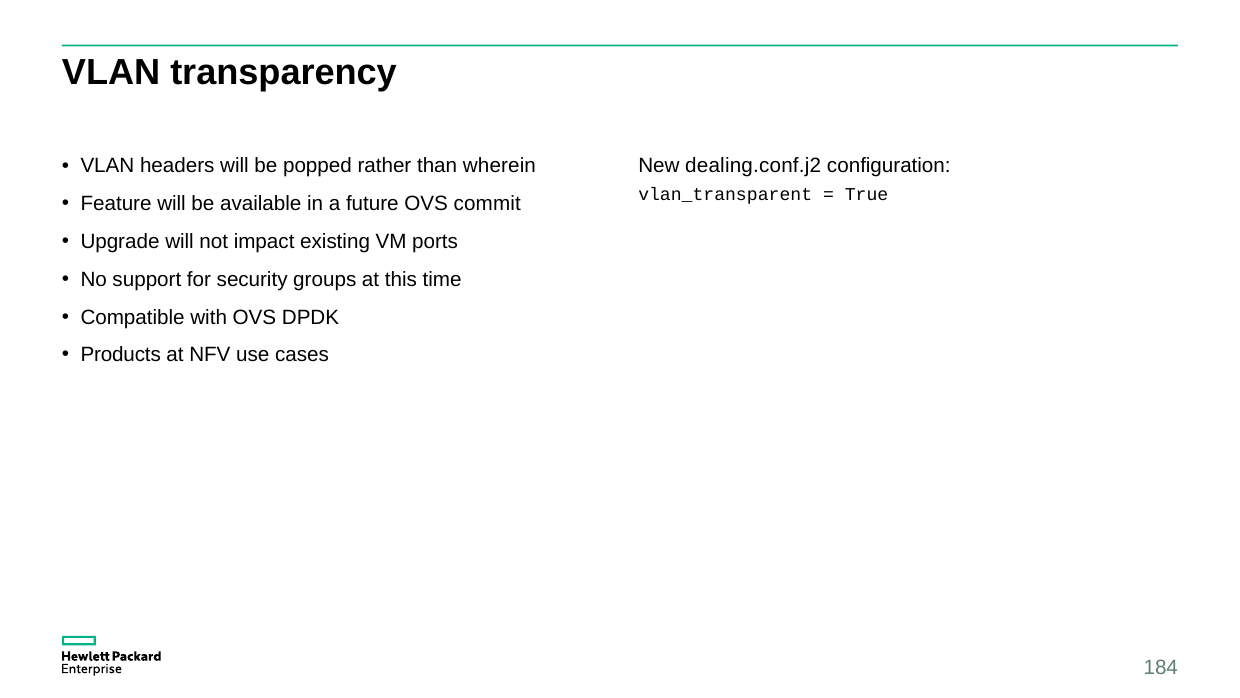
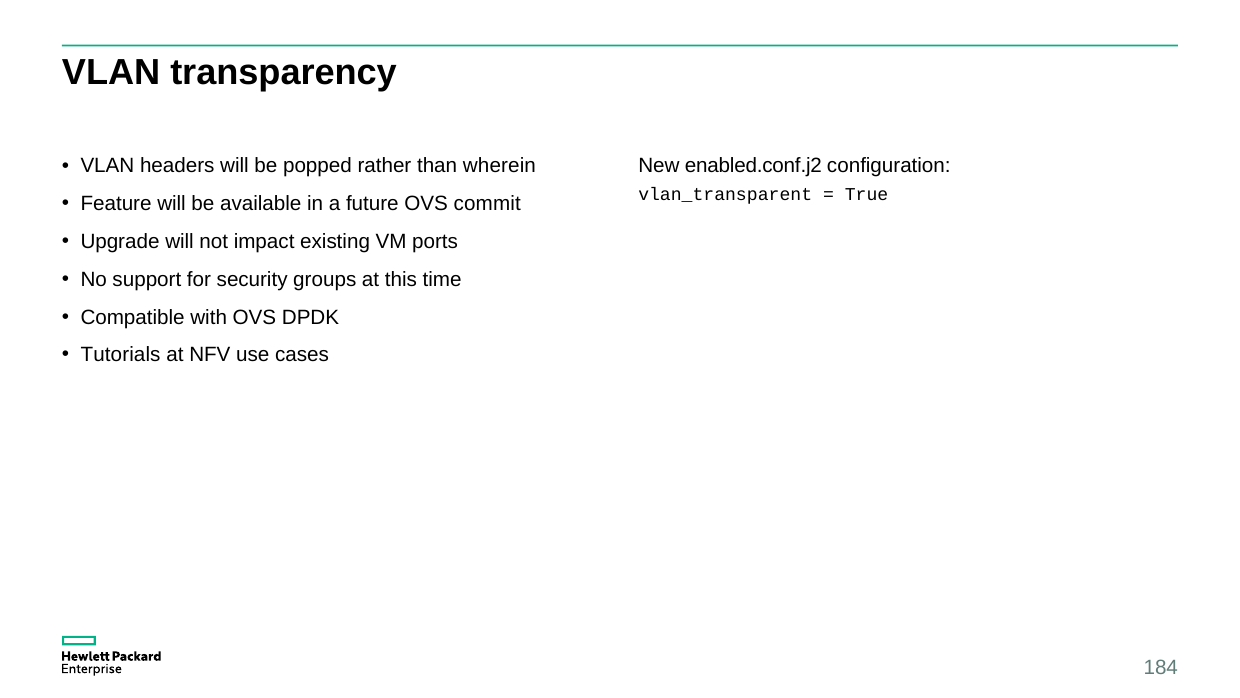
dealing.conf.j2: dealing.conf.j2 -> enabled.conf.j2
Products: Products -> Tutorials
